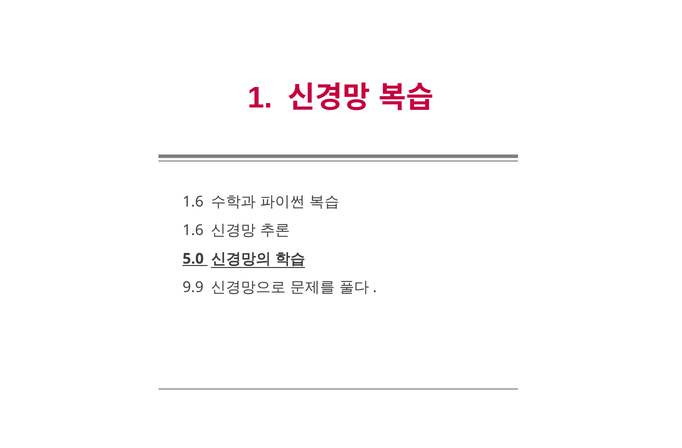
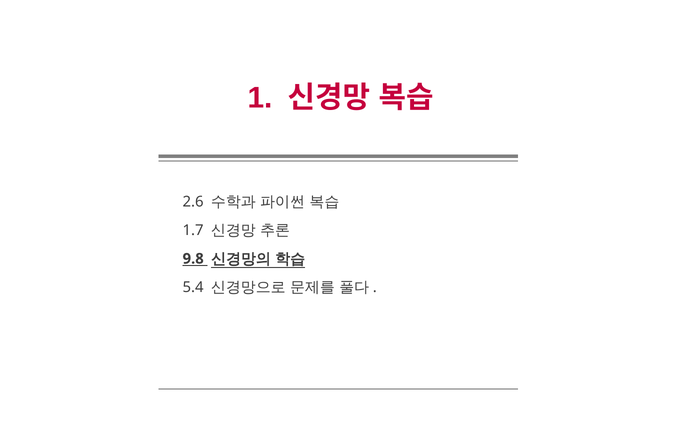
1.6 at (193, 202): 1.6 -> 2.6
1.6 at (193, 230): 1.6 -> 1.7
5.0: 5.0 -> 9.8
9.9: 9.9 -> 5.4
